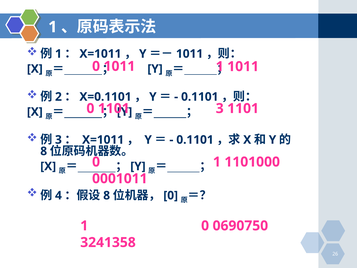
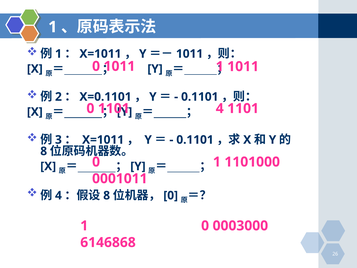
3 at (220, 108): 3 -> 4
0690750: 0690750 -> 0003000
3241358: 3241358 -> 6146868
